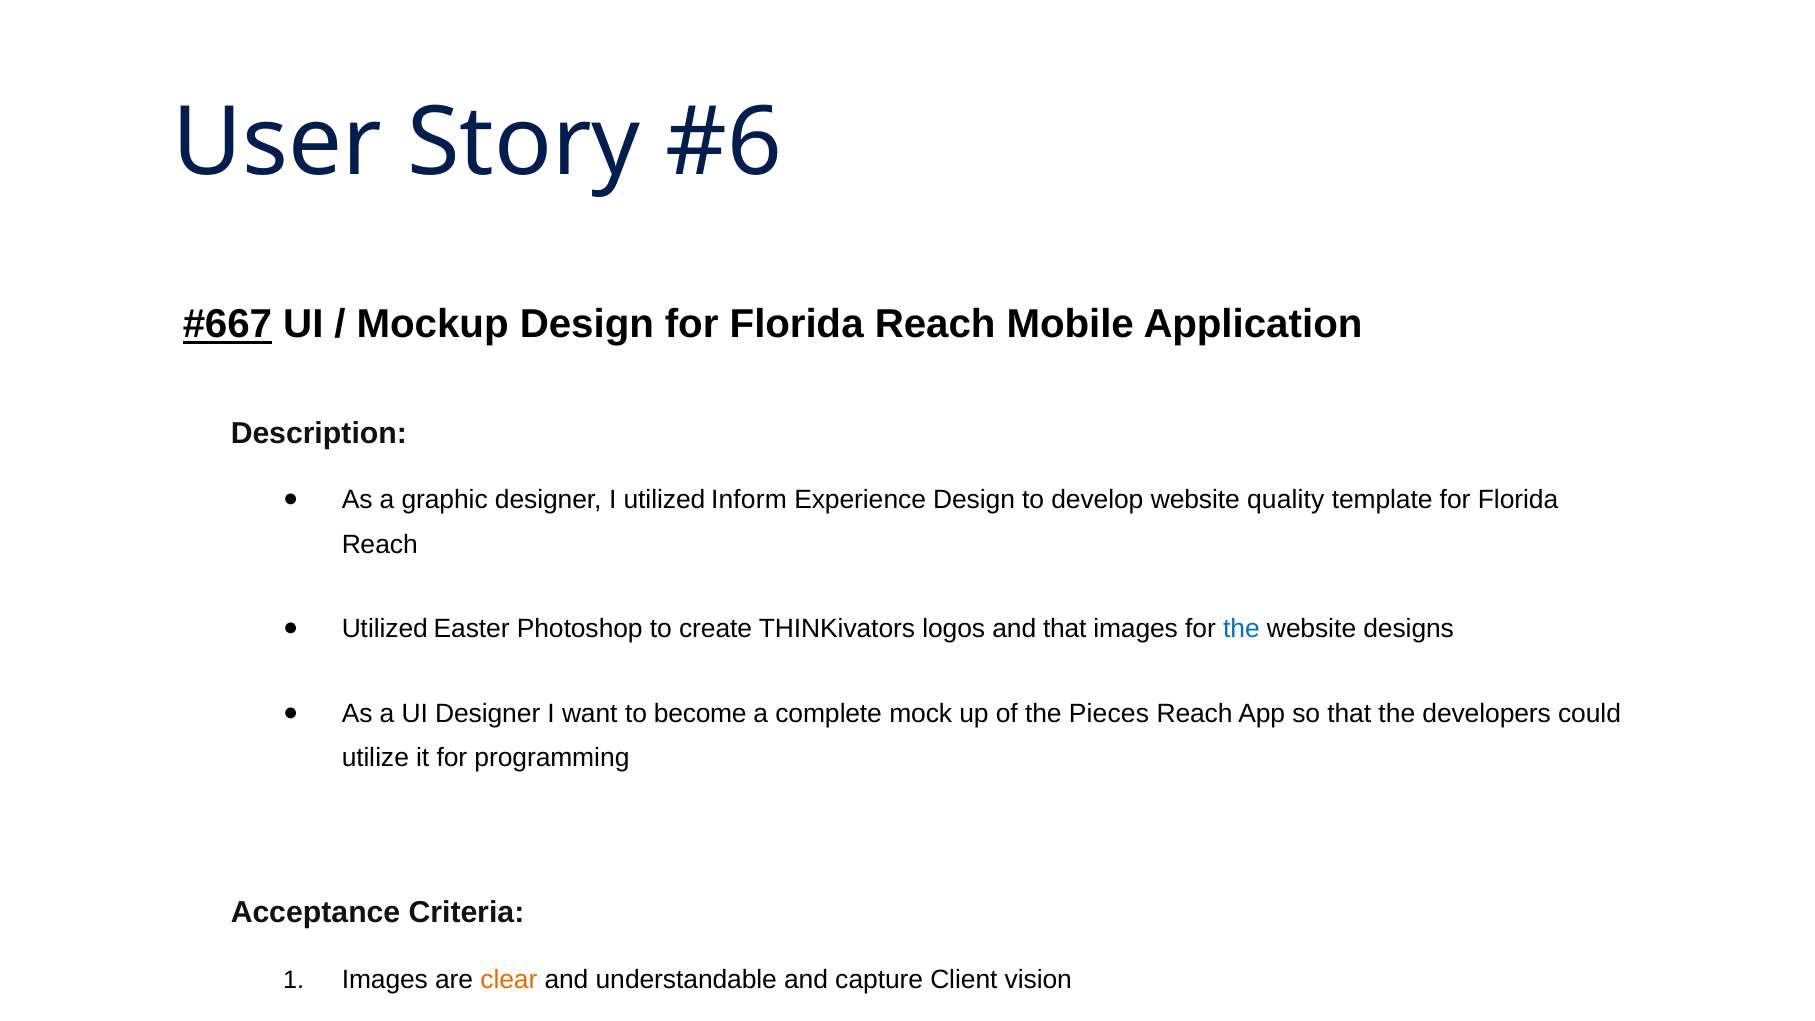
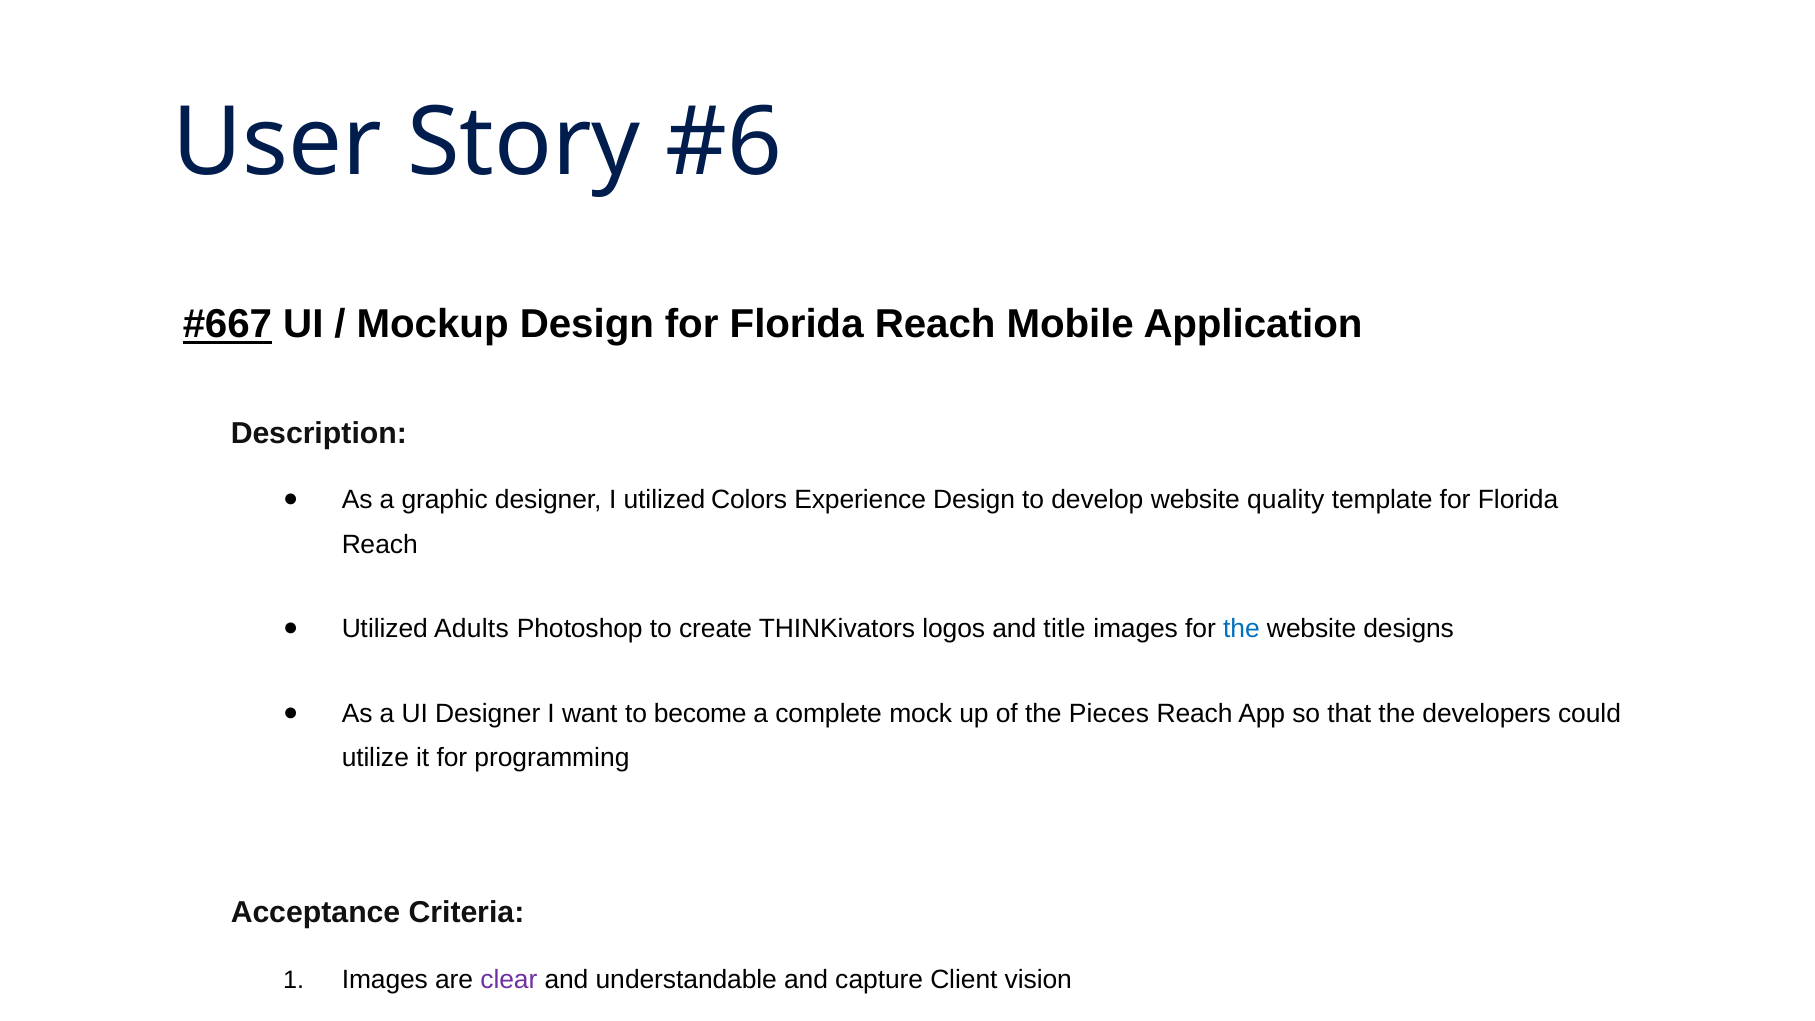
Inform: Inform -> Colors
Easter: Easter -> Adults
and that: that -> title
clear colour: orange -> purple
